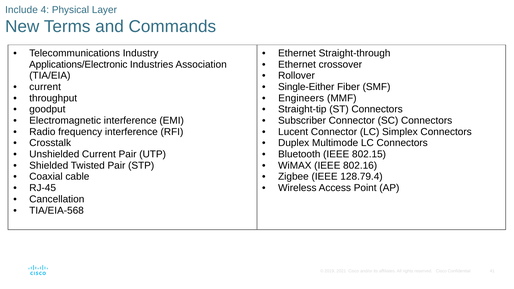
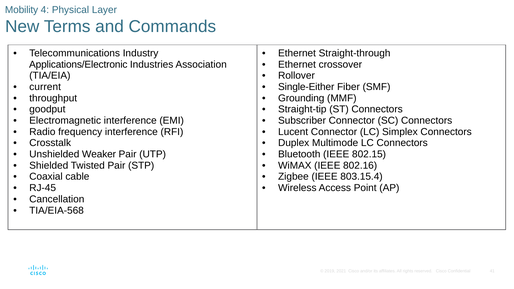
Include: Include -> Mobility
Engineers: Engineers -> Grounding
Unshielded Current: Current -> Weaker
128.79.4: 128.79.4 -> 803.15.4
